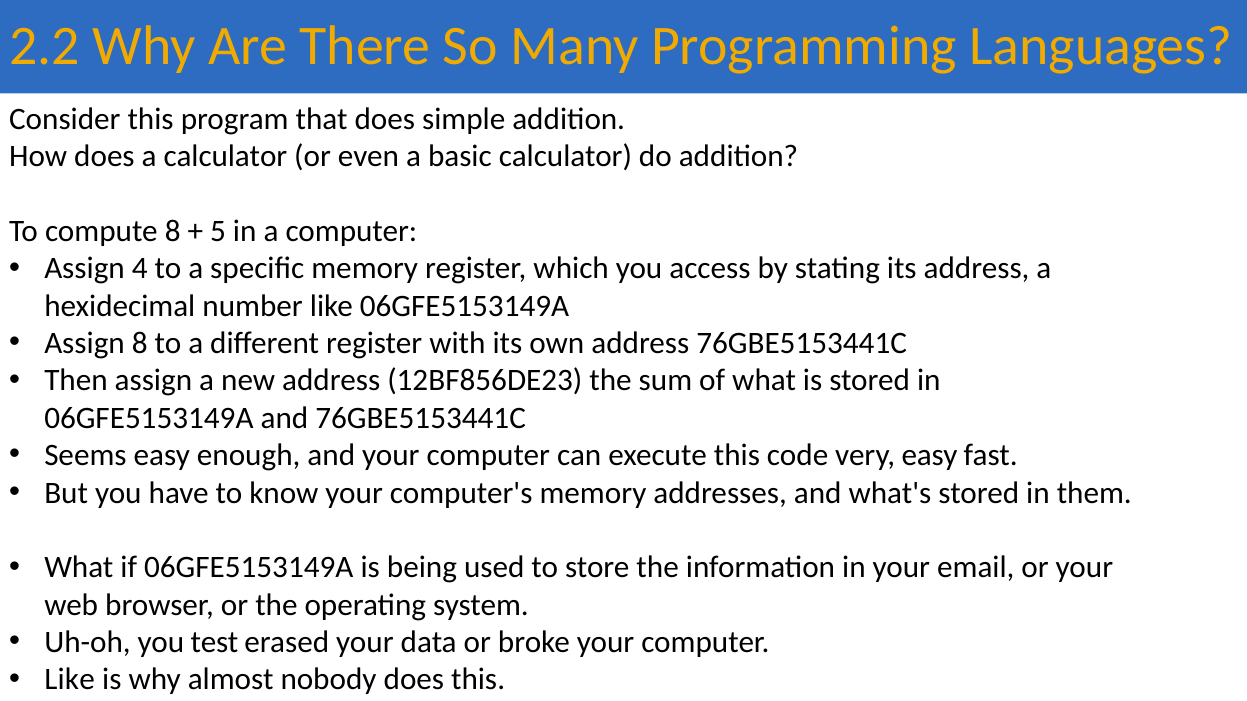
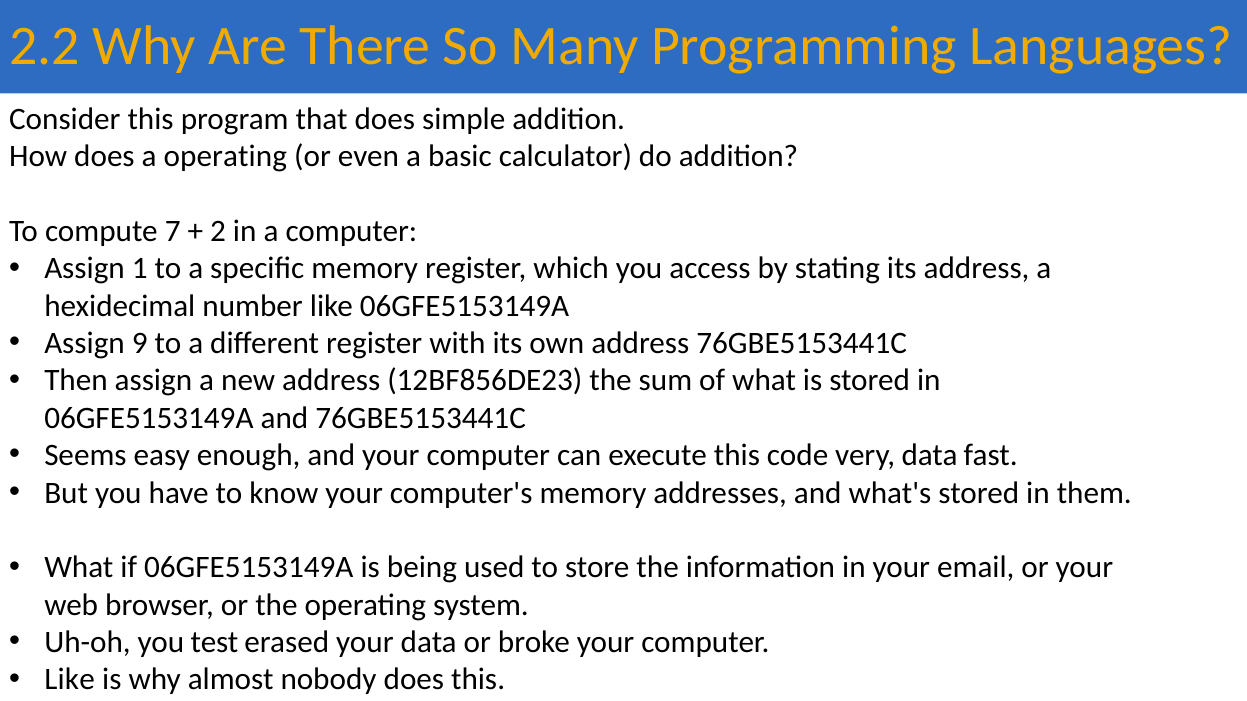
a calculator: calculator -> operating
compute 8: 8 -> 7
5: 5 -> 2
4: 4 -> 1
Assign 8: 8 -> 9
very easy: easy -> data
